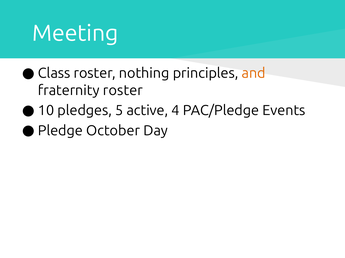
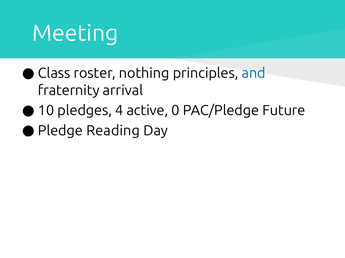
and colour: orange -> blue
fraternity roster: roster -> arrival
5: 5 -> 4
4: 4 -> 0
Events: Events -> Future
October: October -> Reading
